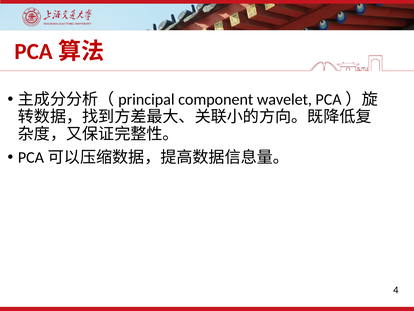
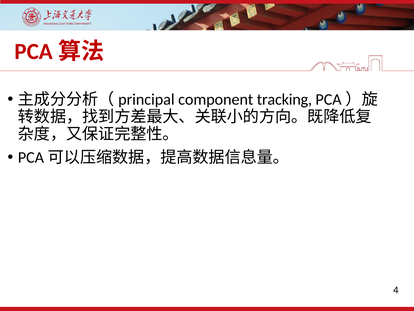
wavelet: wavelet -> tracking
